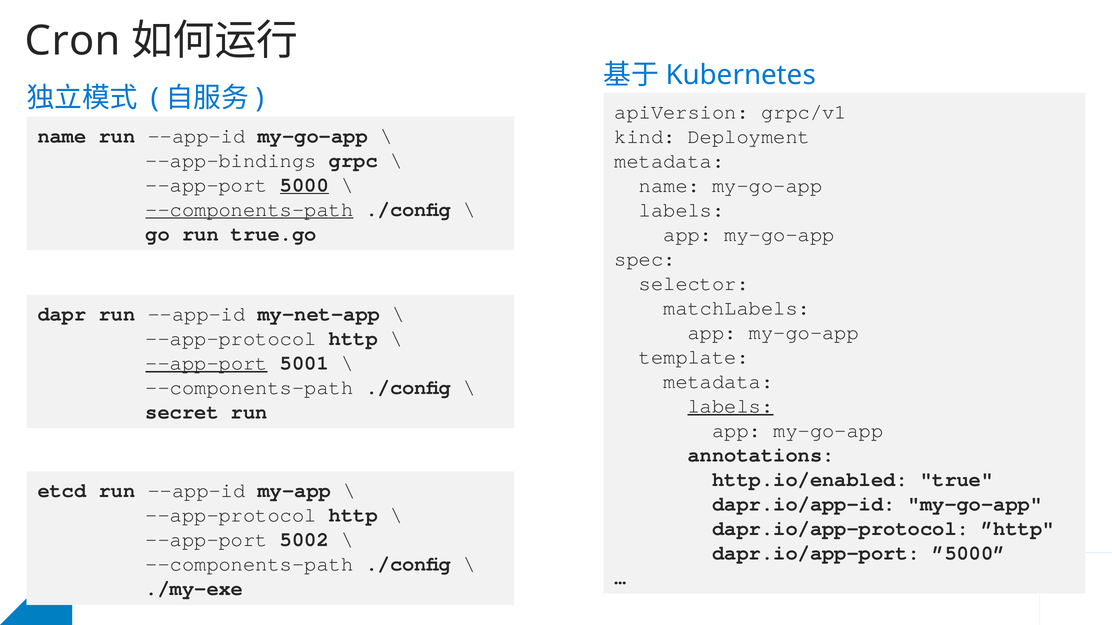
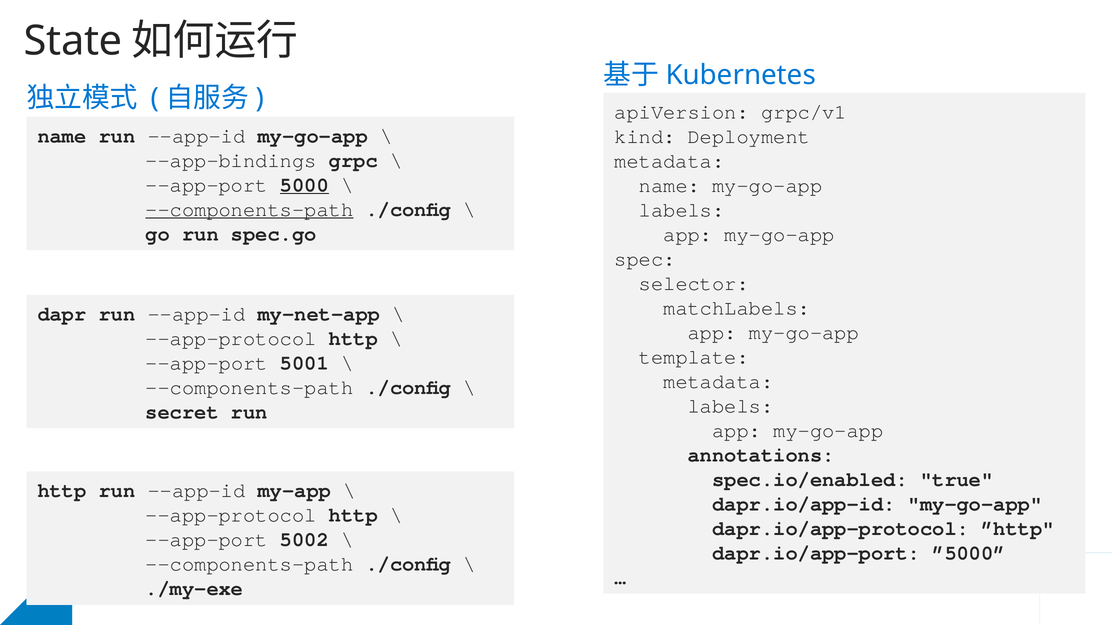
Cron: Cron -> State
true.go: true.go -> spec.go
--app-port at (207, 363) underline: present -> none
labels at (731, 406) underline: present -> none
http.io/enabled: http.io/enabled -> spec.io/enabled
etcd at (62, 491): etcd -> http
